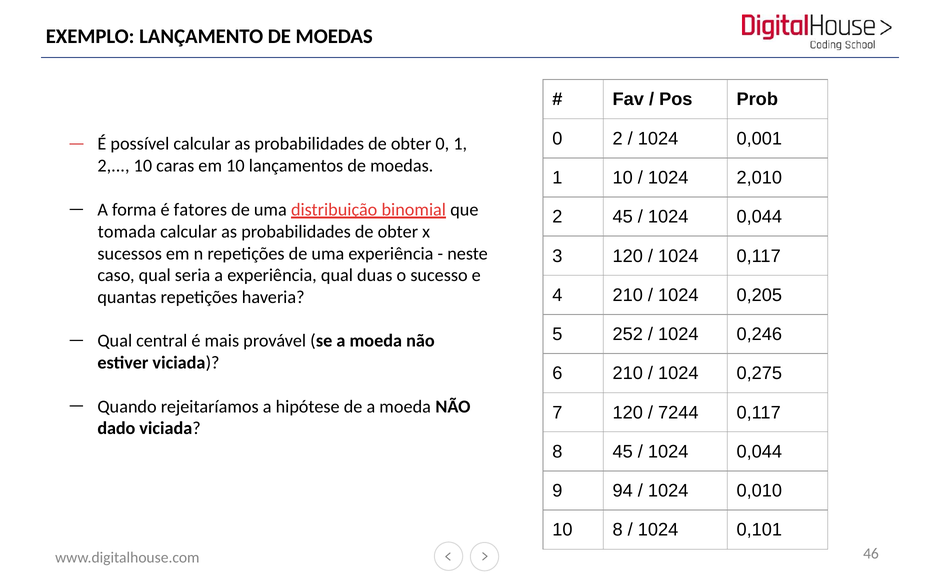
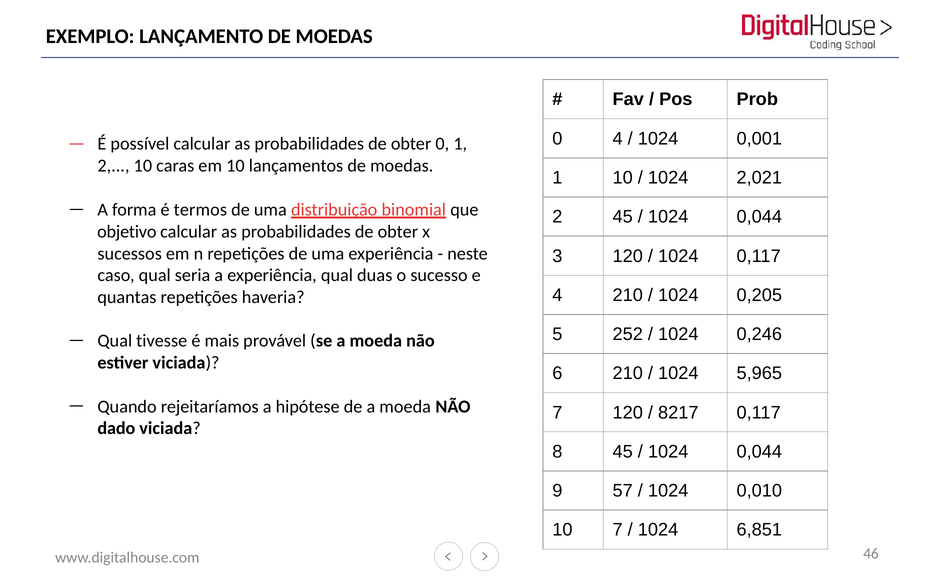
0 2: 2 -> 4
2,010: 2,010 -> 2,021
fatores: fatores -> termos
tomada: tomada -> objetivo
central: central -> tivesse
0,275: 0,275 -> 5,965
7244: 7244 -> 8217
94: 94 -> 57
10 8: 8 -> 7
0,101: 0,101 -> 6,851
